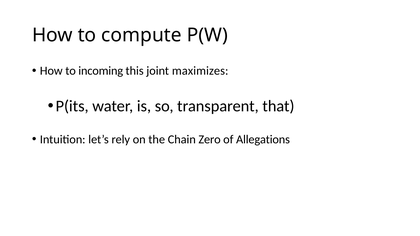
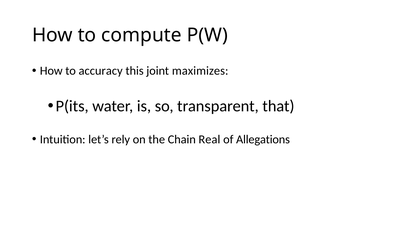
incoming: incoming -> accuracy
Zero: Zero -> Real
